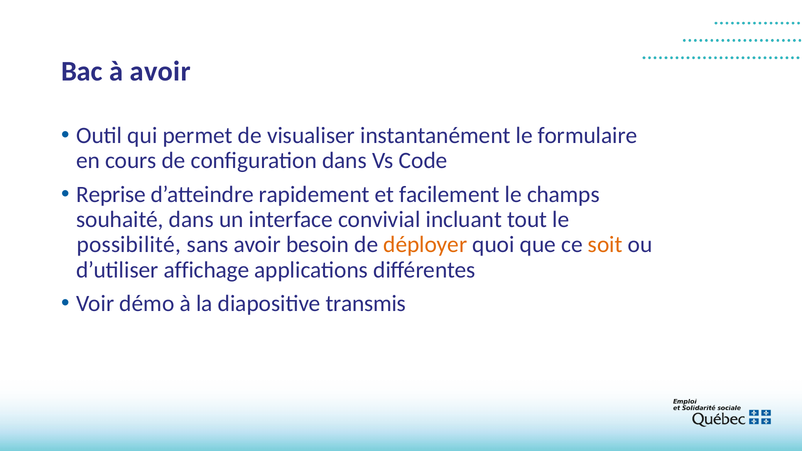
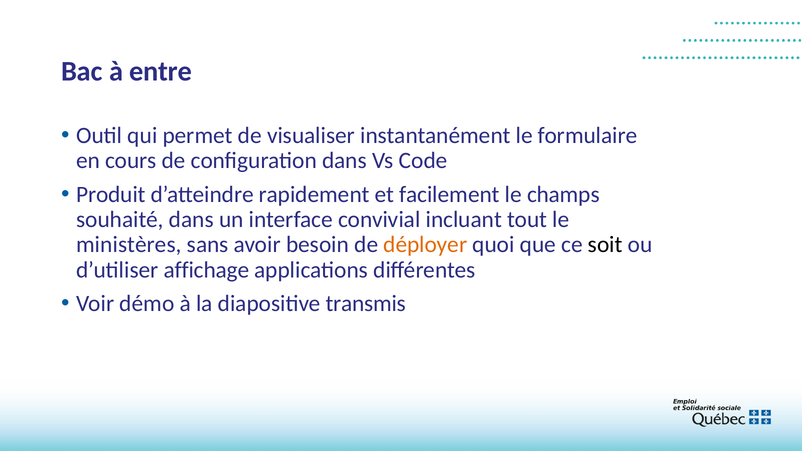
à avoir: avoir -> entre
Reprise: Reprise -> Produit
possibilité: possibilité -> ministères
soit colour: orange -> black
